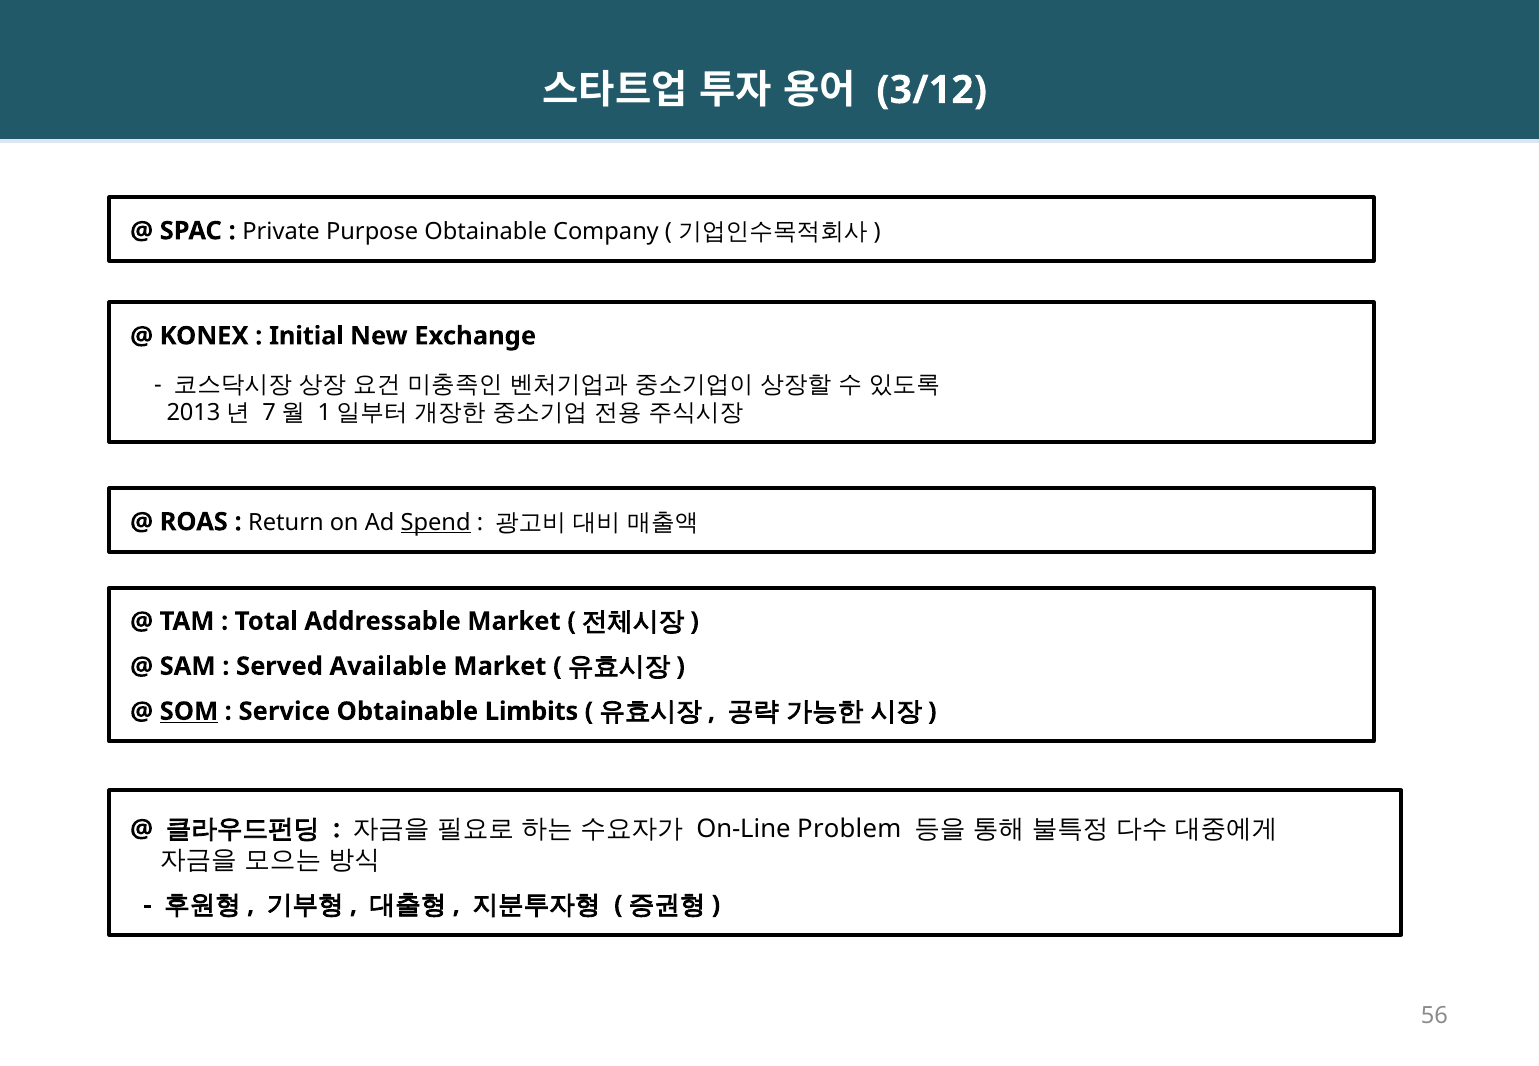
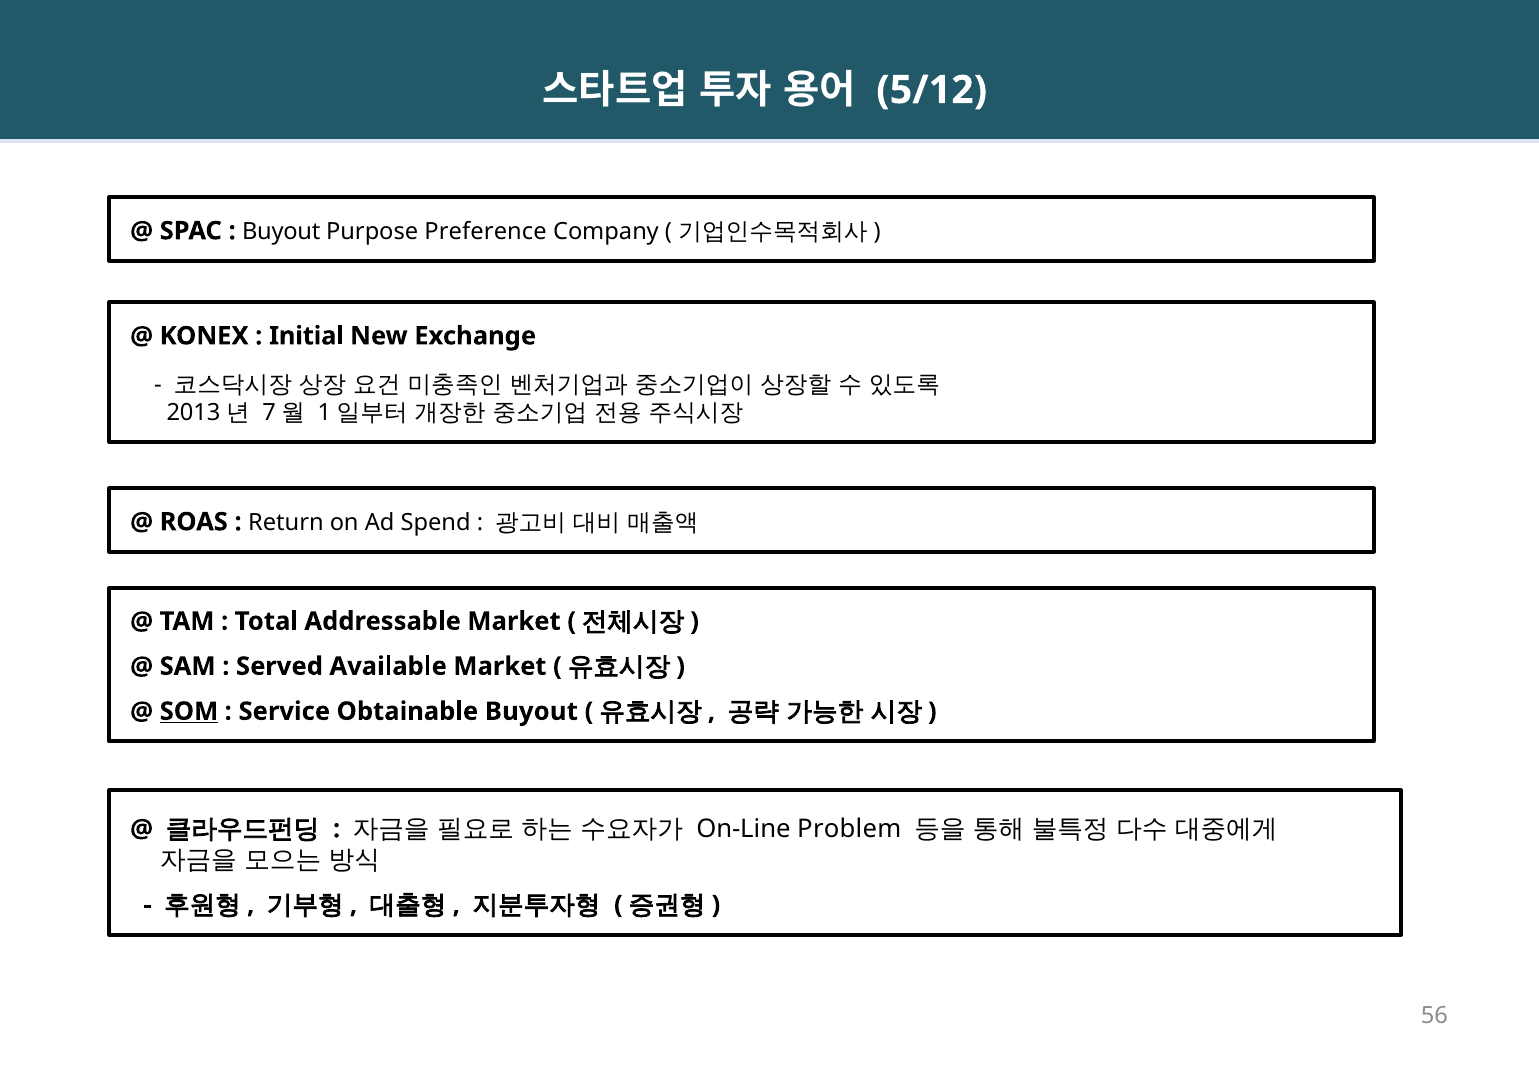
3/12: 3/12 -> 5/12
Private at (281, 231): Private -> Buyout
Purpose Obtainable: Obtainable -> Preference
Spend underline: present -> none
Obtainable Limbits: Limbits -> Buyout
